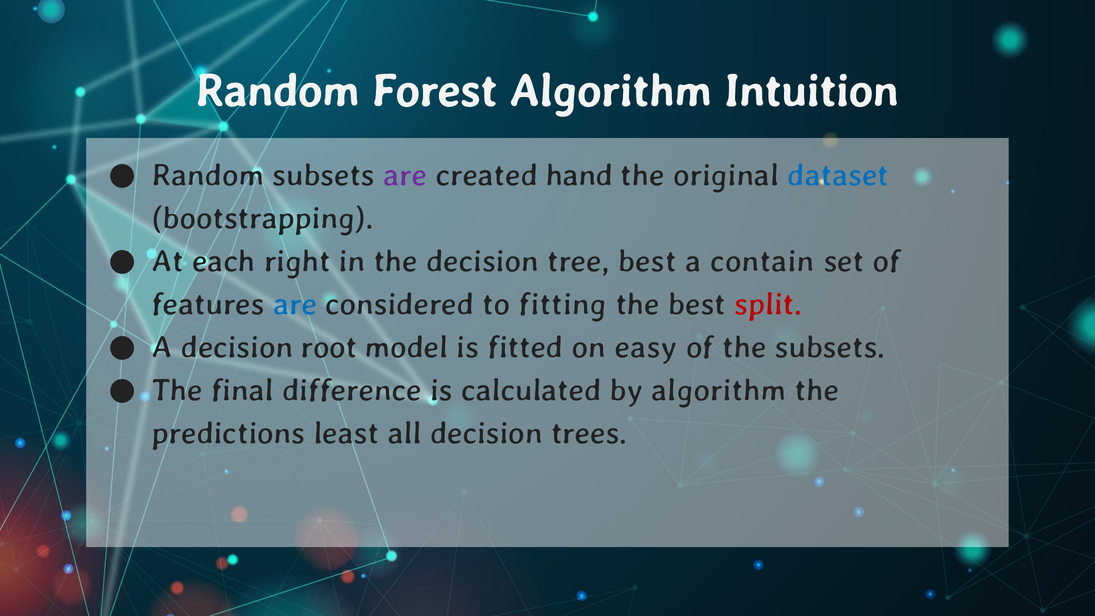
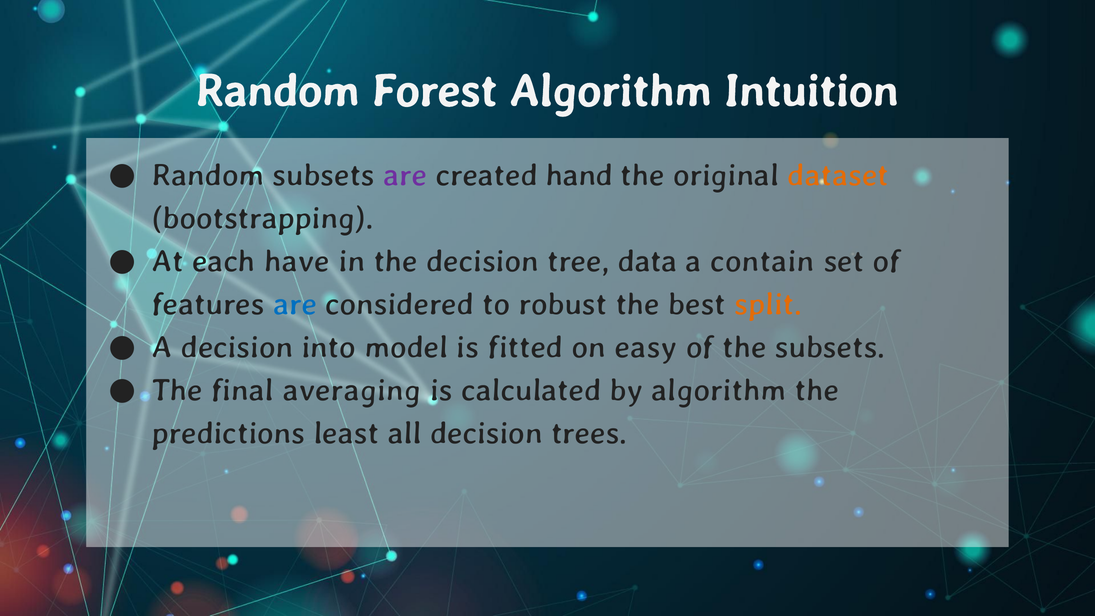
dataset colour: blue -> orange
right: right -> have
tree best: best -> data
fitting: fitting -> robust
split colour: red -> orange
root: root -> into
difference: difference -> averaging
